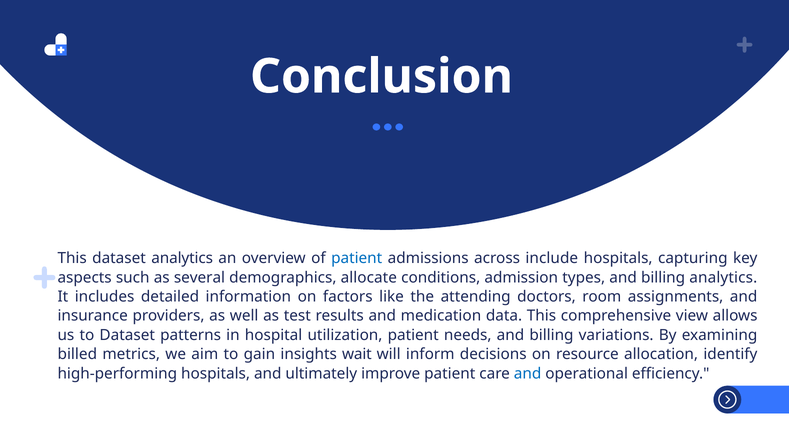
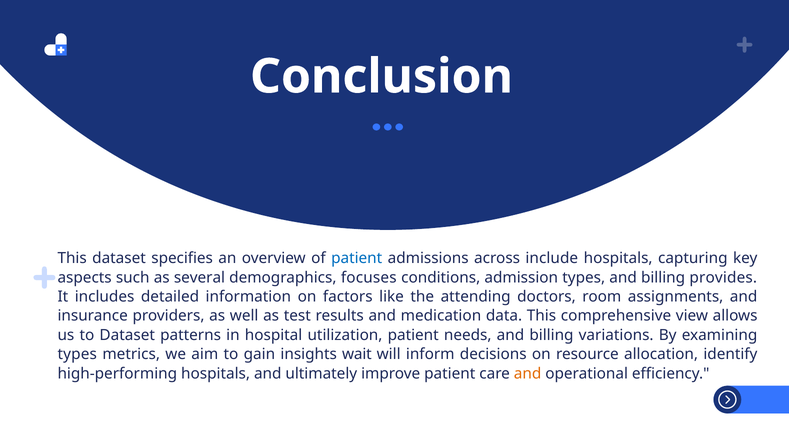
dataset analytics: analytics -> specifies
allocate: allocate -> focuses
billing analytics: analytics -> provides
billed at (77, 354): billed -> types
and at (528, 373) colour: blue -> orange
